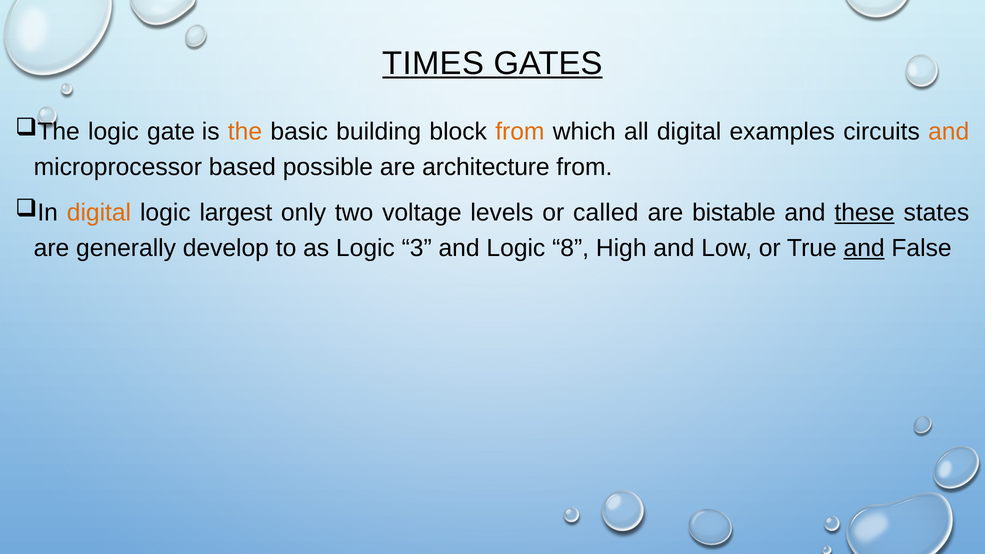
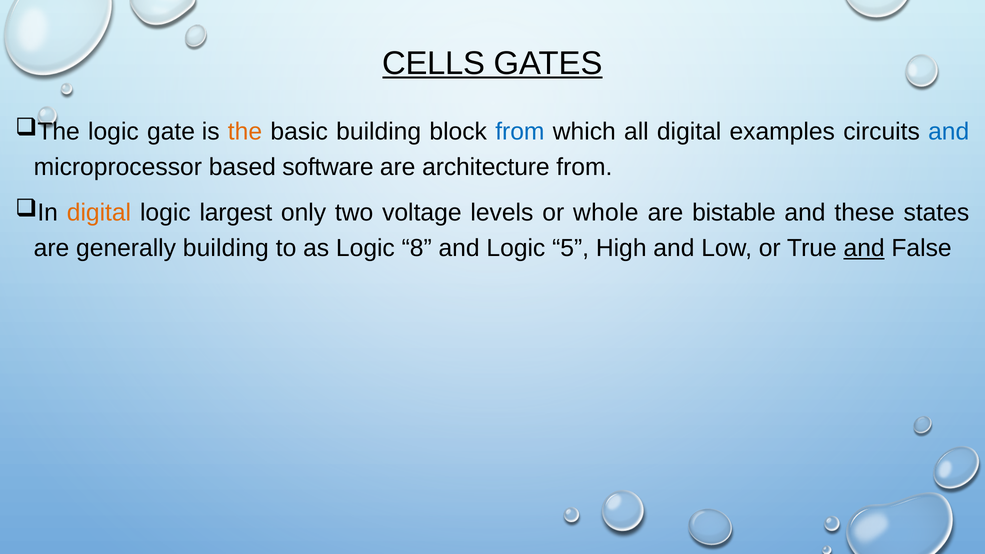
TIMES: TIMES -> CELLS
from at (520, 132) colour: orange -> blue
and at (949, 132) colour: orange -> blue
possible: possible -> software
called: called -> whole
these underline: present -> none
generally develop: develop -> building
3: 3 -> 8
8: 8 -> 5
